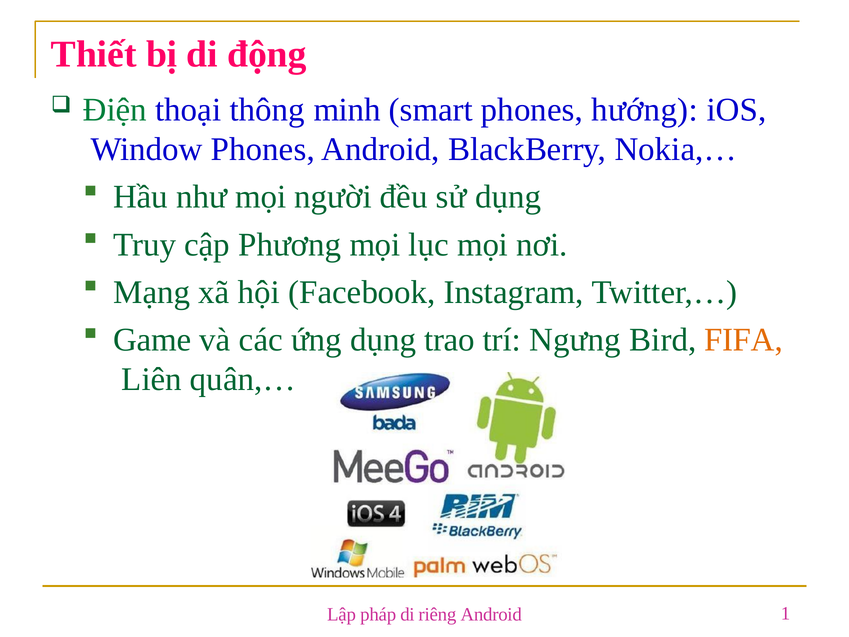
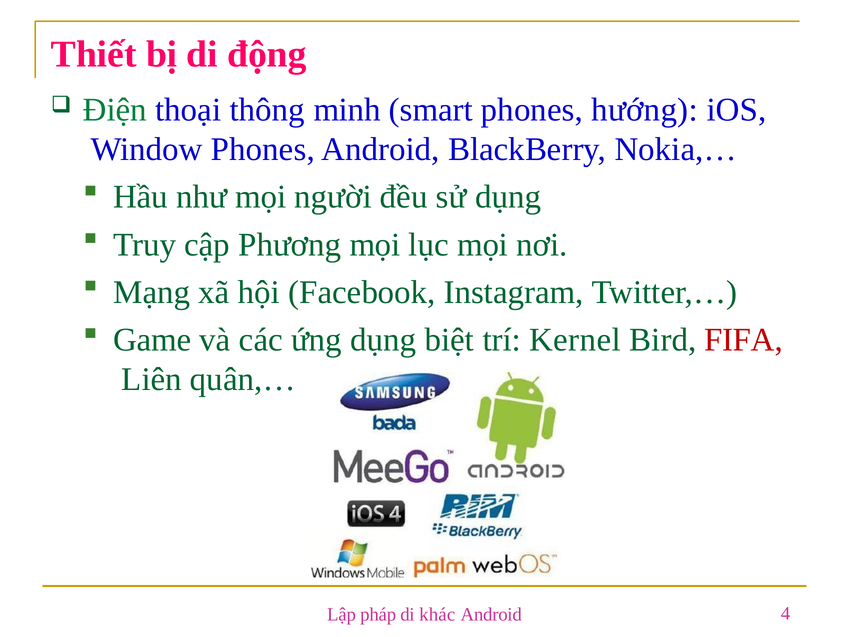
trao: trao -> biệt
Ngưng: Ngưng -> Kernel
FIFA colour: orange -> red
riêng: riêng -> khác
1: 1 -> 4
